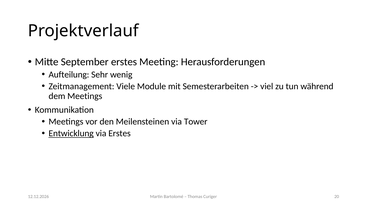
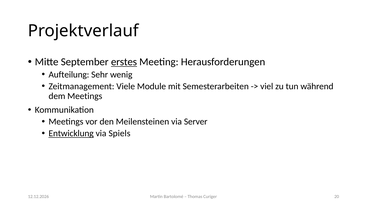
erstes at (124, 62) underline: none -> present
Tower: Tower -> Server
via Erstes: Erstes -> Spiels
